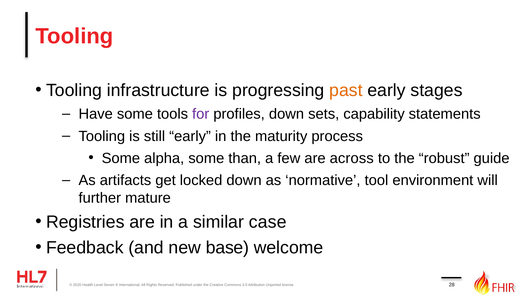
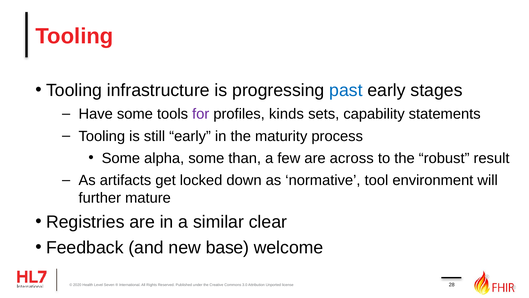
past colour: orange -> blue
profiles down: down -> kinds
guide: guide -> result
case: case -> clear
